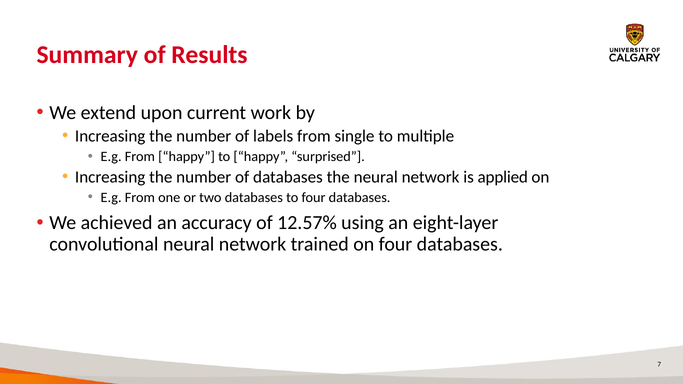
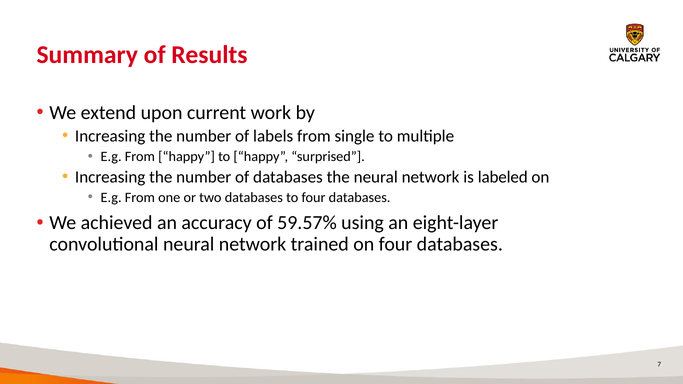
applied: applied -> labeled
12.57%: 12.57% -> 59.57%
